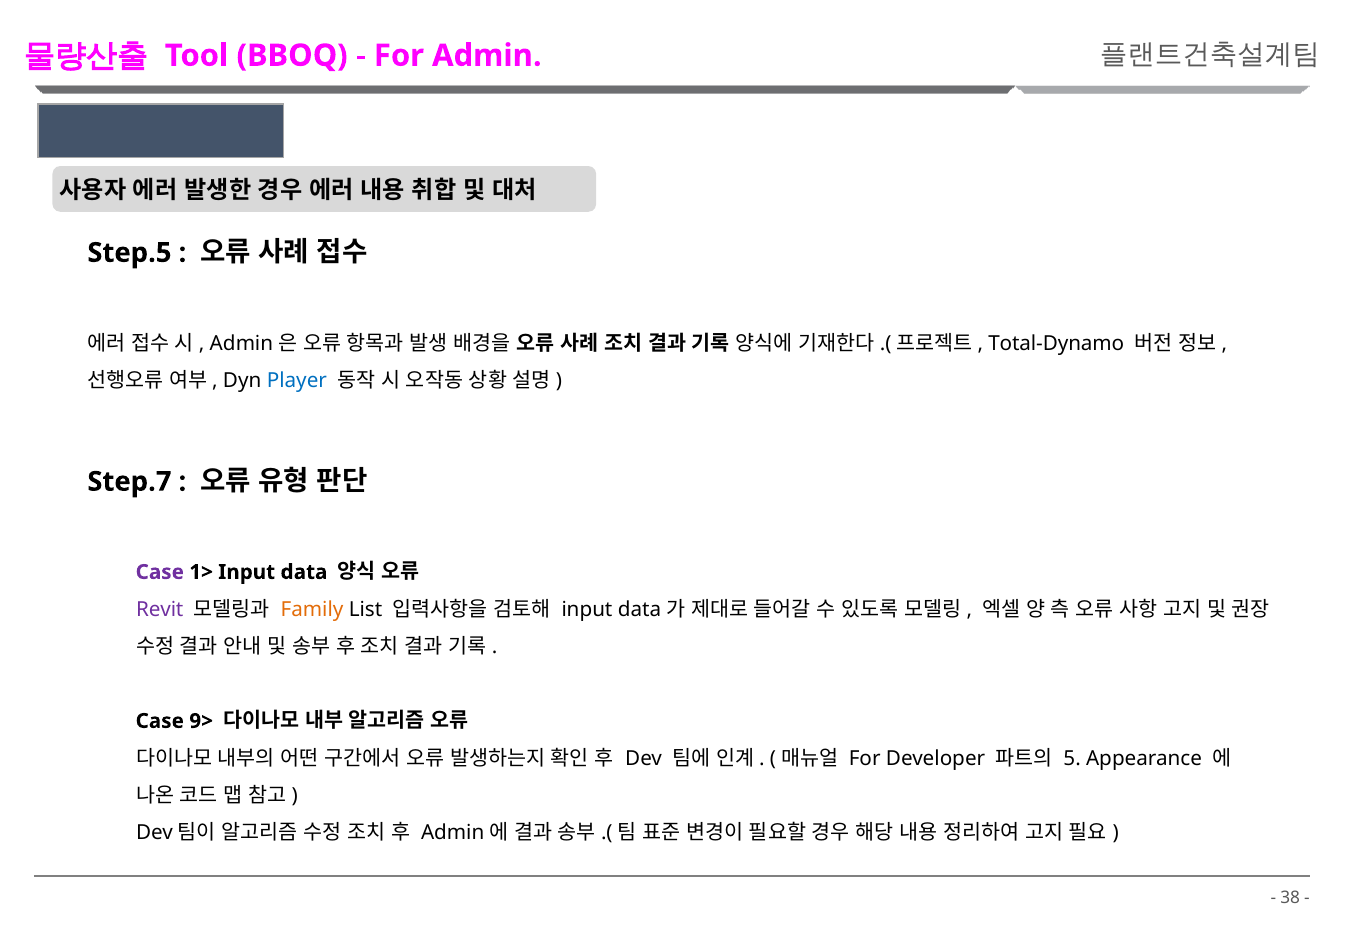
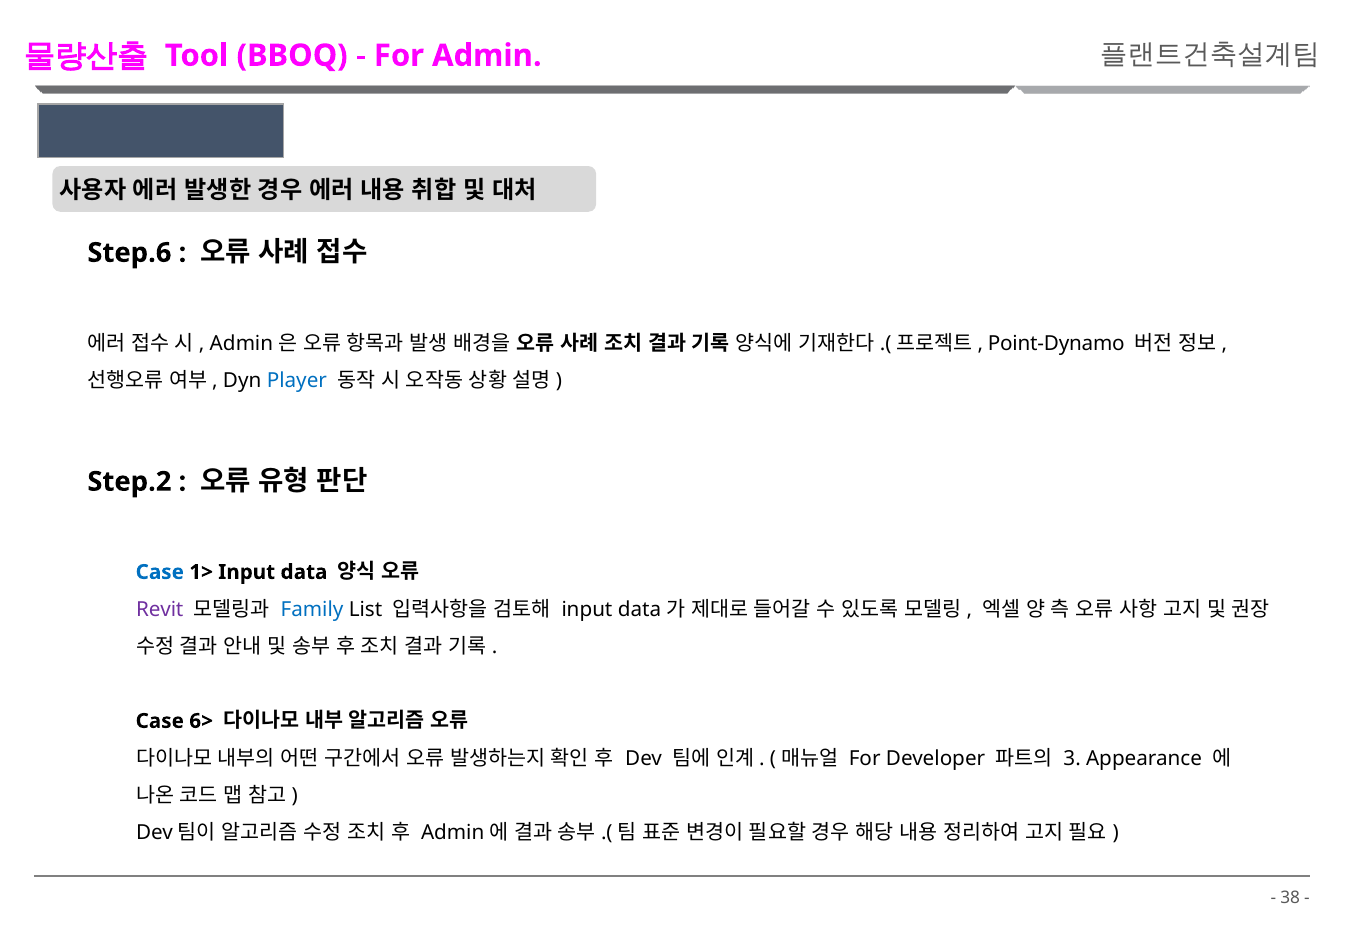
Step.5: Step.5 -> Step.6
Total-Dynamo: Total-Dynamo -> Point-Dynamo
Step.7: Step.7 -> Step.2
Case at (160, 572) colour: purple -> blue
Family colour: orange -> blue
9>: 9> -> 6>
5: 5 -> 3
